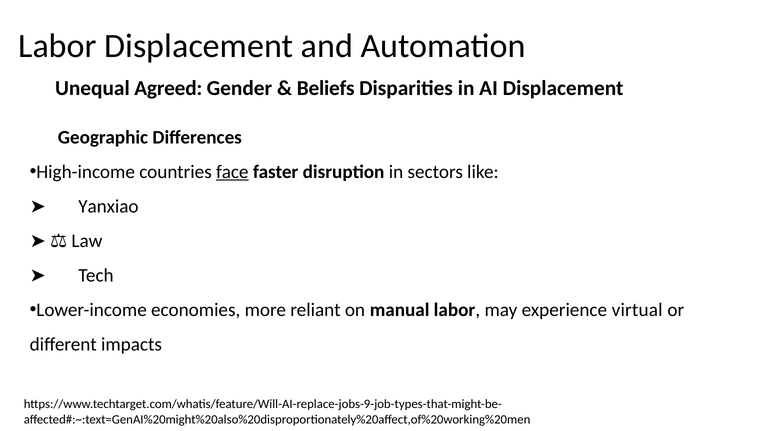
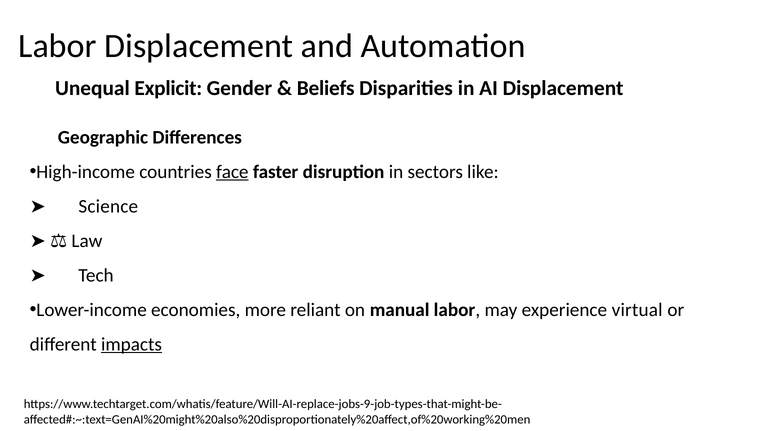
Agreed: Agreed -> Explicit
Yanxiao: Yanxiao -> Science
impacts underline: none -> present
